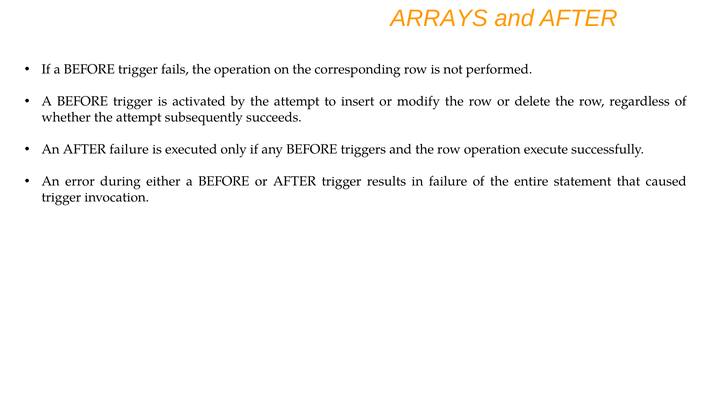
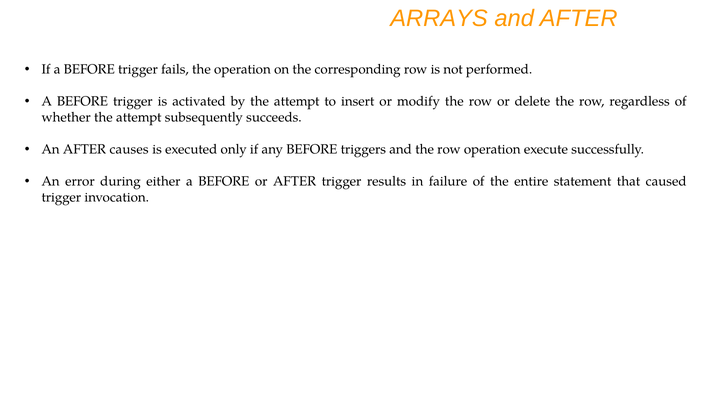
AFTER failure: failure -> causes
